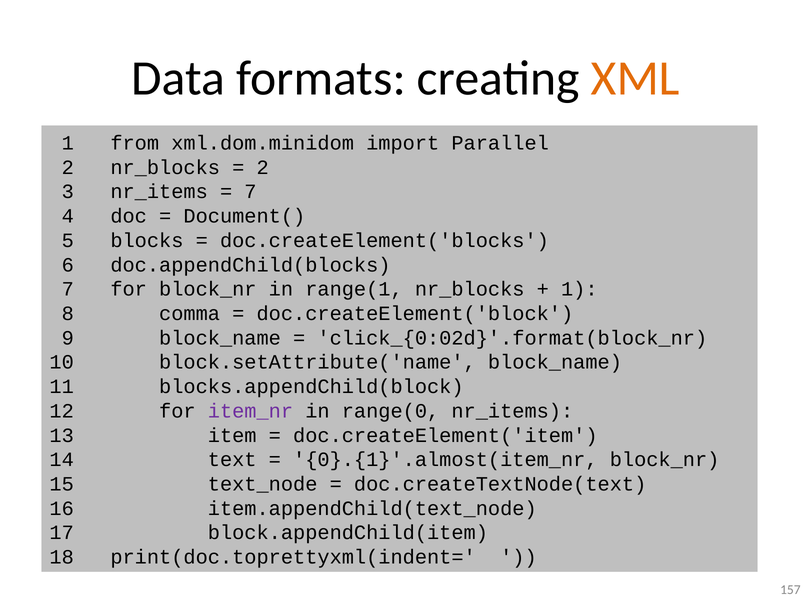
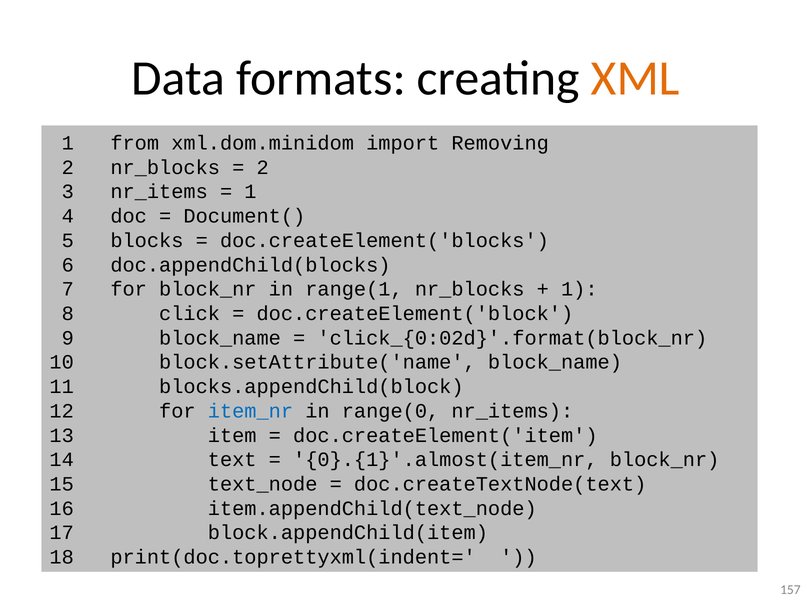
Parallel: Parallel -> Removing
7 at (250, 192): 7 -> 1
comma: comma -> click
item_nr colour: purple -> blue
